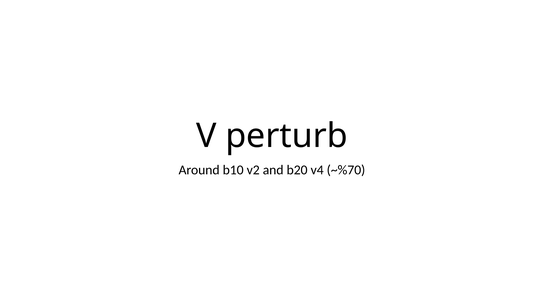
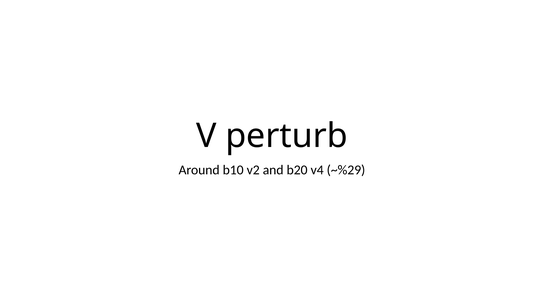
~%70: ~%70 -> ~%29
